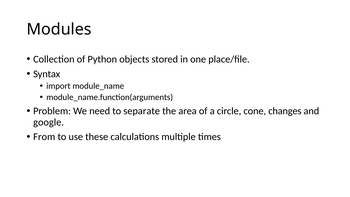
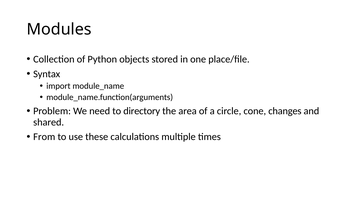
separate: separate -> directory
google: google -> shared
